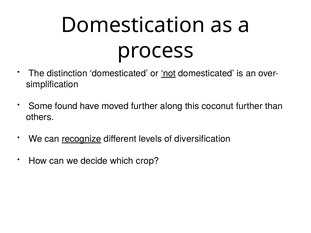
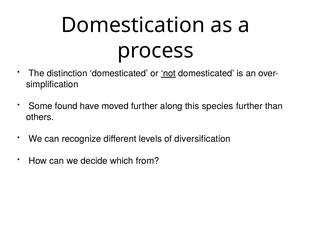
coconut: coconut -> species
recognize underline: present -> none
crop: crop -> from
